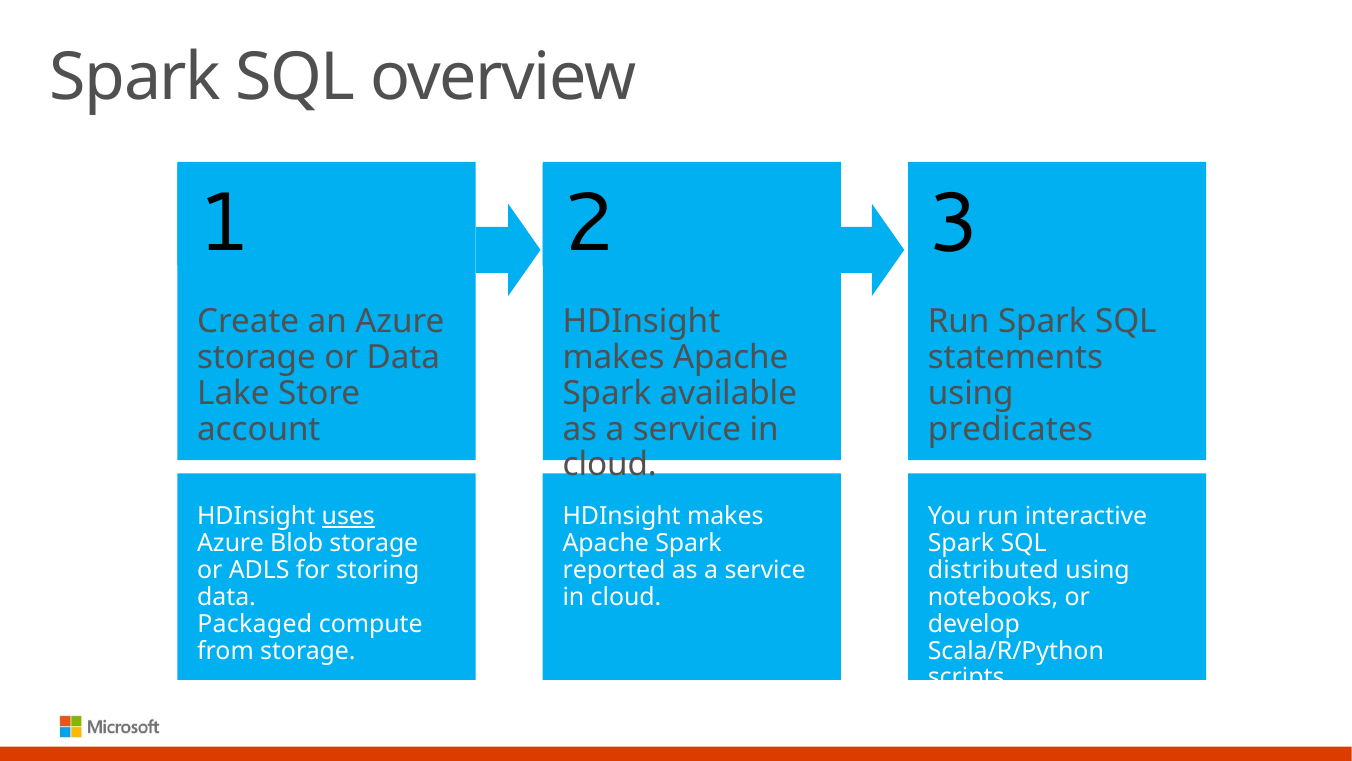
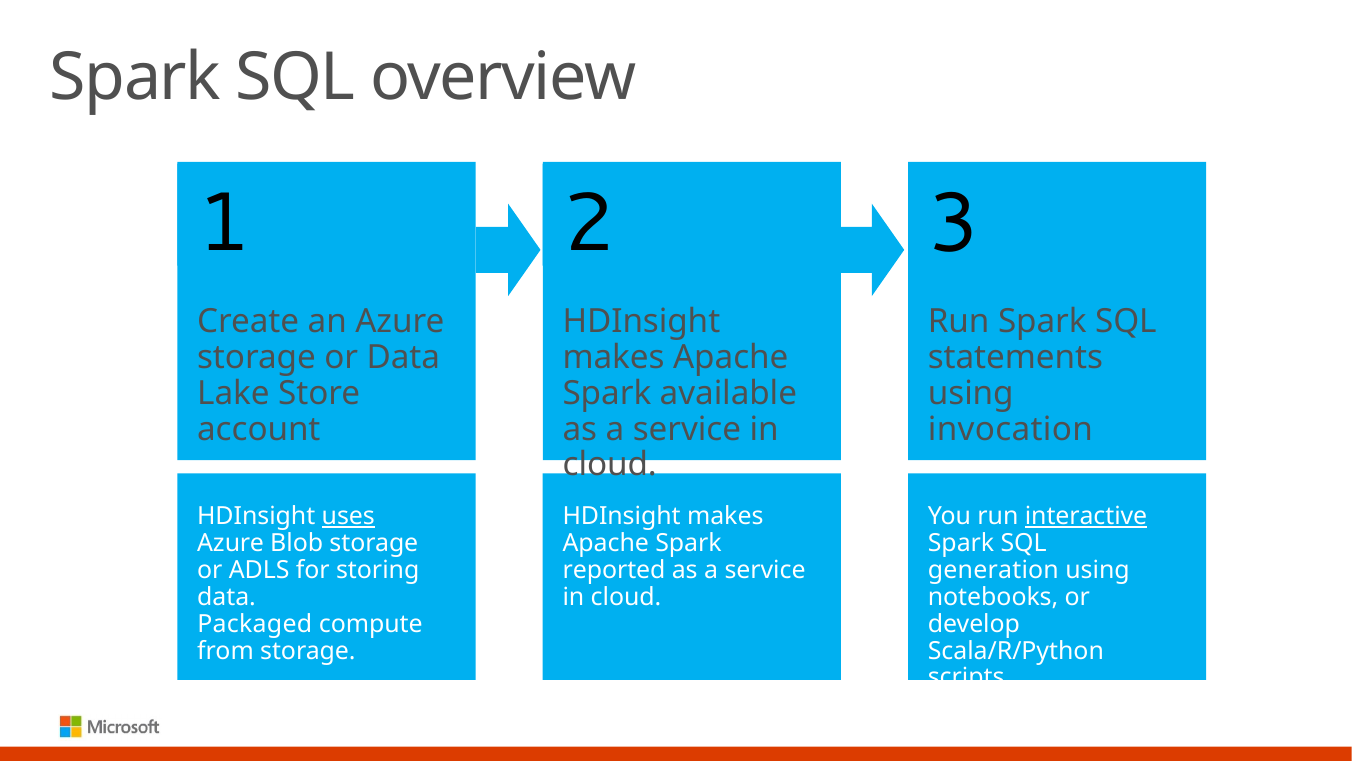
predicates: predicates -> invocation
interactive underline: none -> present
distributed: distributed -> generation
